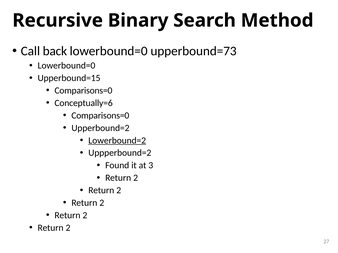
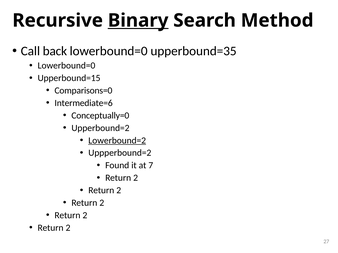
Binary underline: none -> present
upperbound=73: upperbound=73 -> upperbound=35
Conceptually=6: Conceptually=6 -> Intermediate=6
Comparisons=0 at (100, 116): Comparisons=0 -> Conceptually=0
3: 3 -> 7
